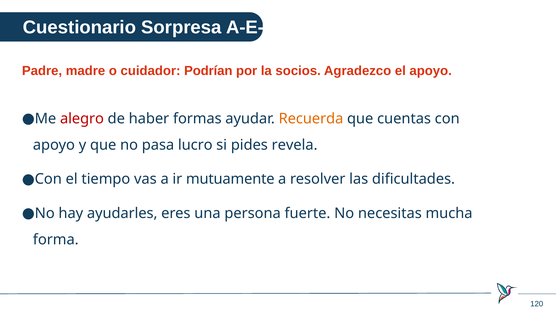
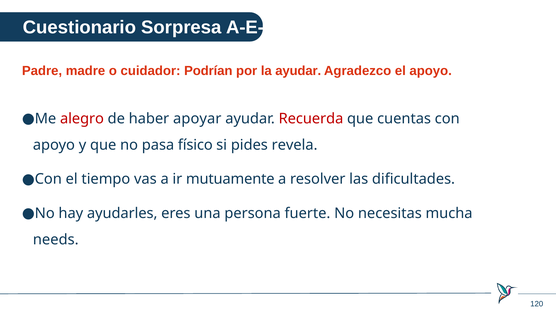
la socios: socios -> ayudar
formas: formas -> apoyar
Recuerda colour: orange -> red
lucro: lucro -> físico
forma: forma -> needs
